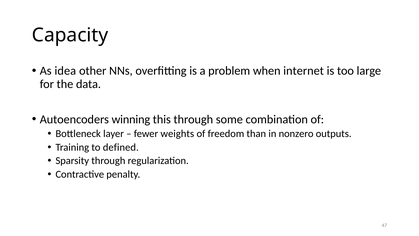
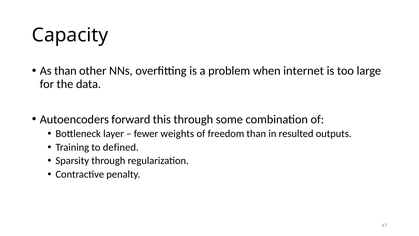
As idea: idea -> than
winning: winning -> forward
nonzero: nonzero -> resulted
